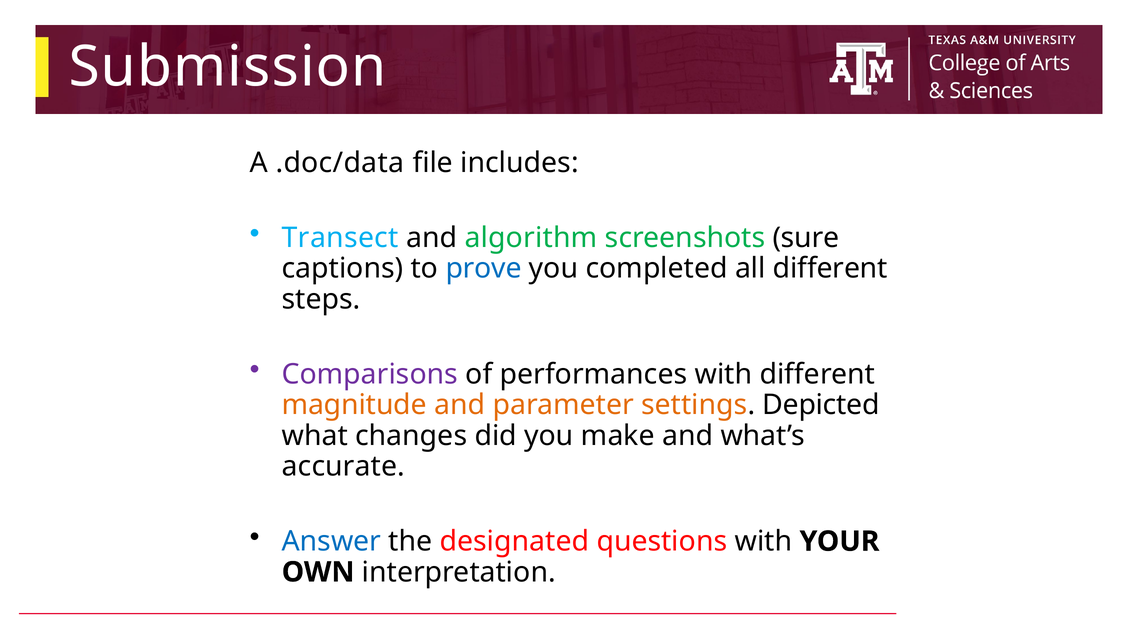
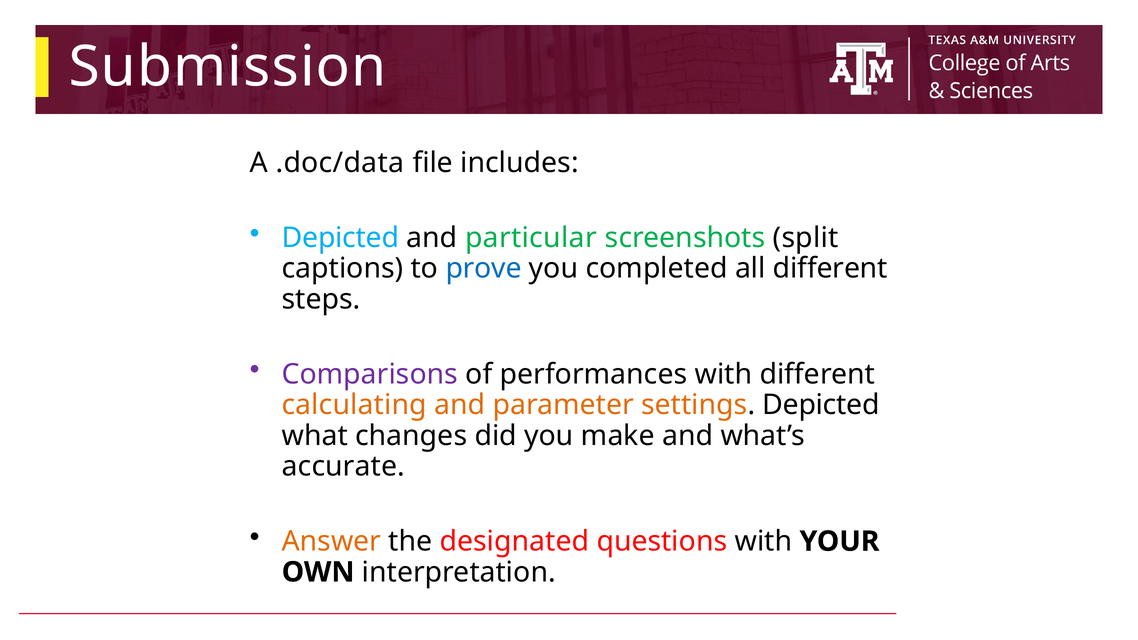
Transect at (340, 238): Transect -> Depicted
algorithm: algorithm -> particular
sure: sure -> split
magnitude: magnitude -> calculating
Answer colour: blue -> orange
